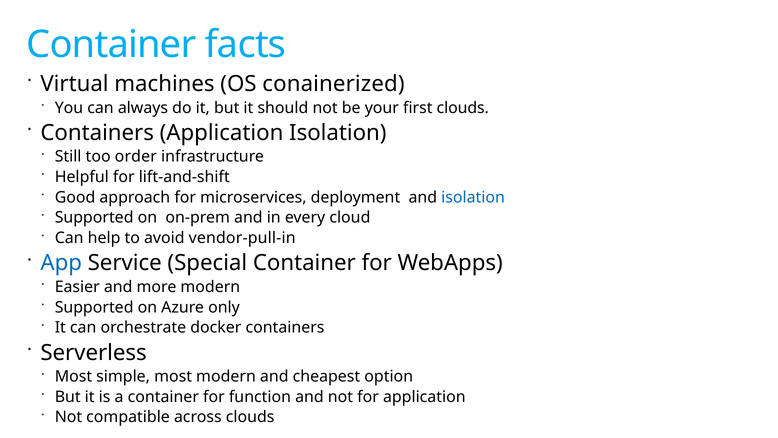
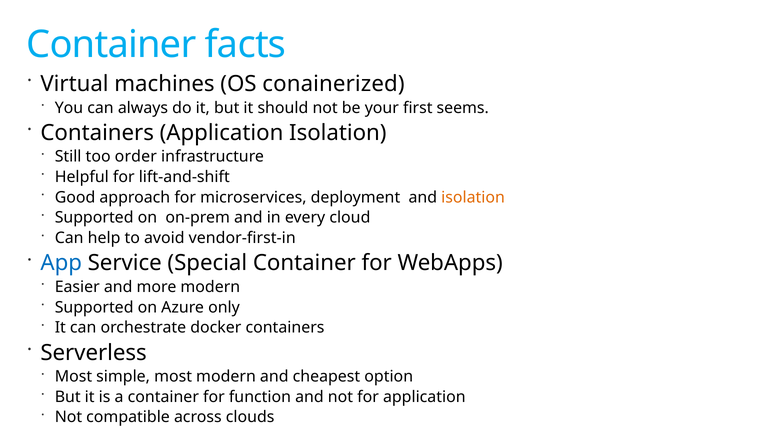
first clouds: clouds -> seems
isolation at (473, 197) colour: blue -> orange
vendor-pull-in: vendor-pull-in -> vendor-first-in
